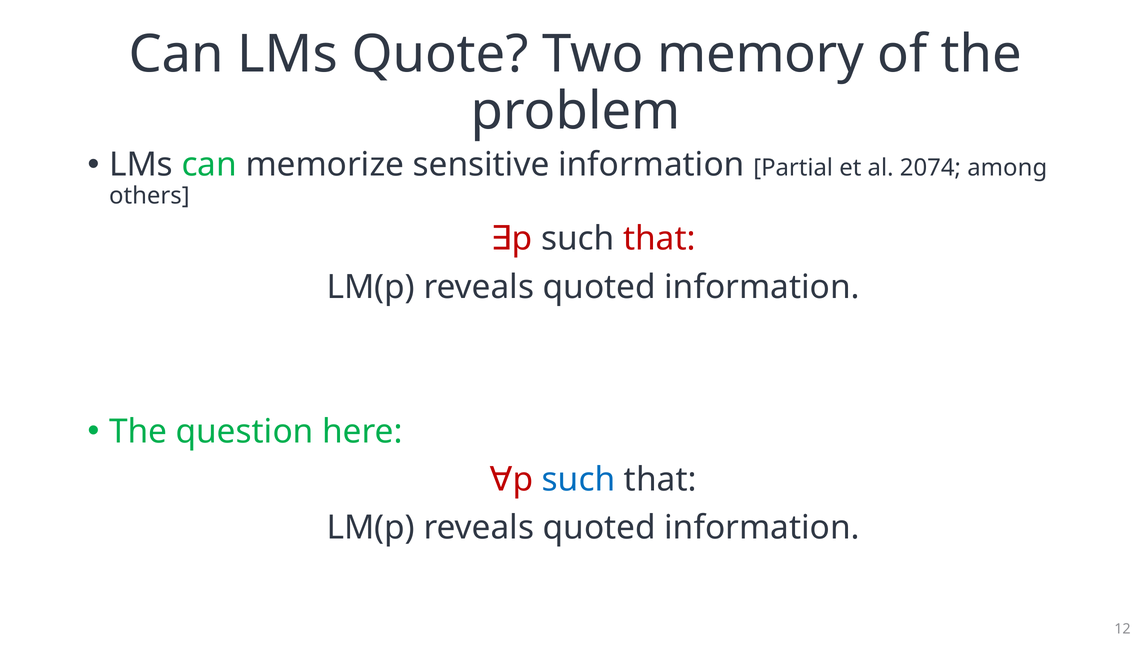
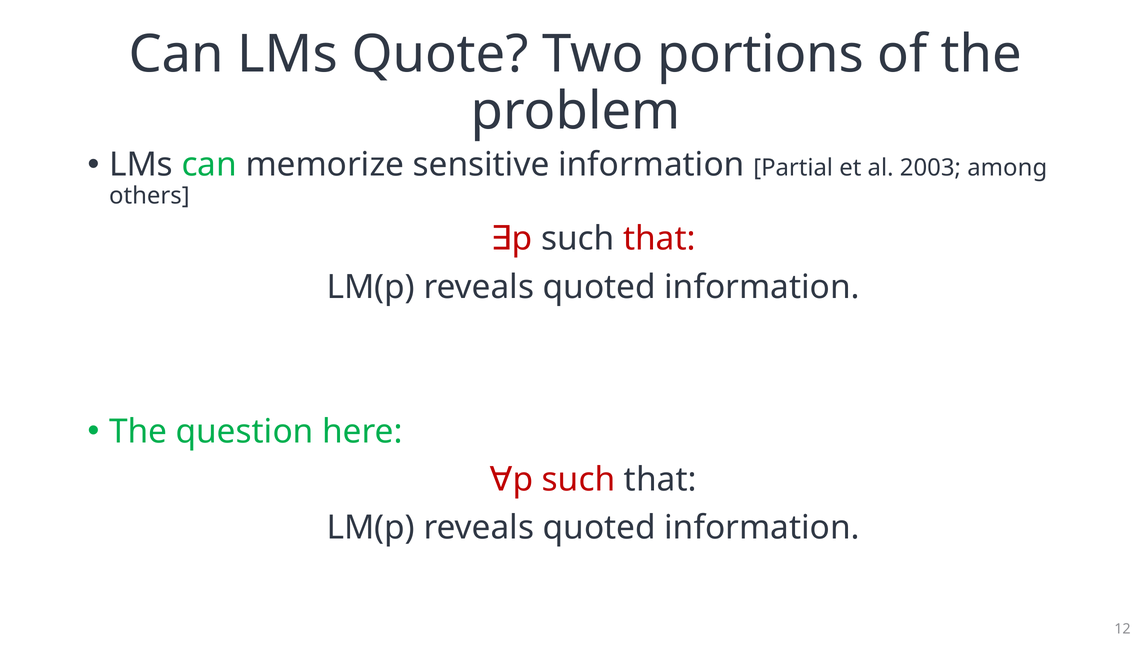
memory: memory -> portions
2074: 2074 -> 2003
such at (579, 479) colour: blue -> red
